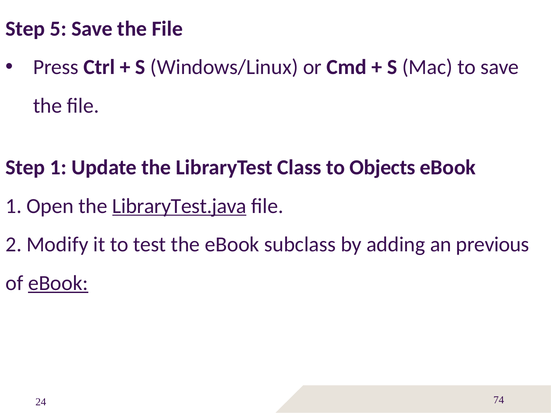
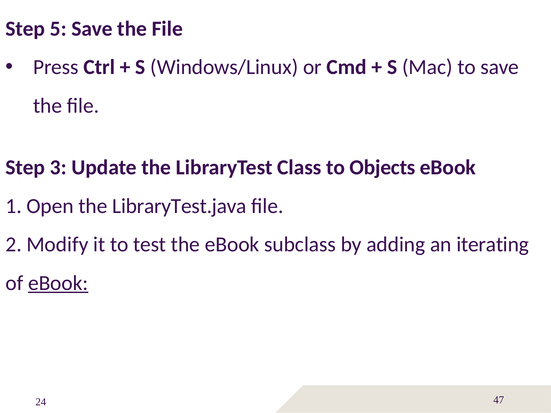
Step 1: 1 -> 3
LibraryTest.java underline: present -> none
previous: previous -> iterating
74: 74 -> 47
